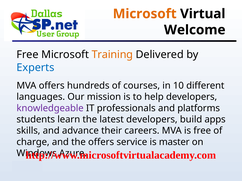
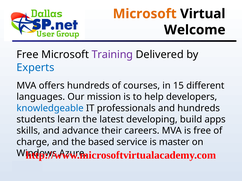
Training colour: orange -> purple
10: 10 -> 15
knowledgeable colour: purple -> blue
and platforms: platforms -> hundreds
latest developers: developers -> developing
the offers: offers -> based
